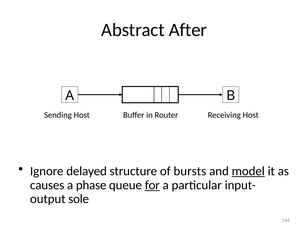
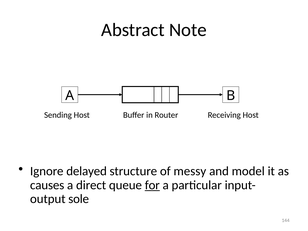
After: After -> Note
bursts: bursts -> messy
model underline: present -> none
phase: phase -> direct
